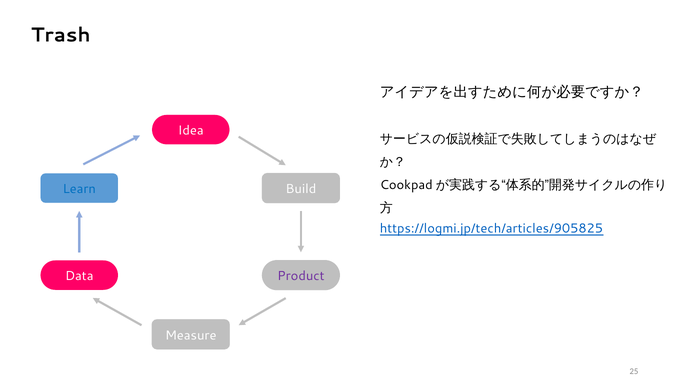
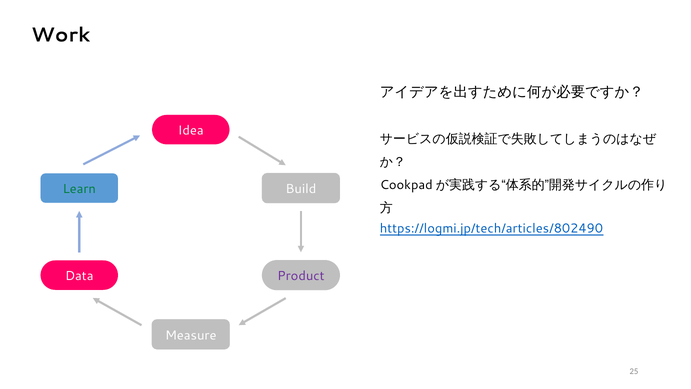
Trash: Trash -> Work
Learn colour: blue -> green
https://logmi.jp/tech/articles/905825: https://logmi.jp/tech/articles/905825 -> https://logmi.jp/tech/articles/802490
